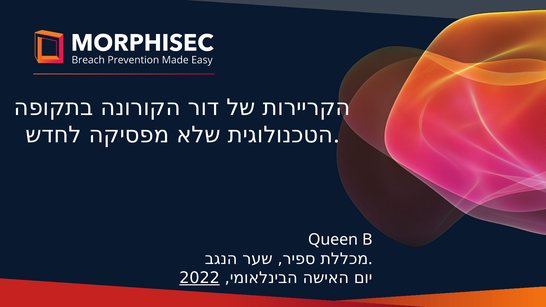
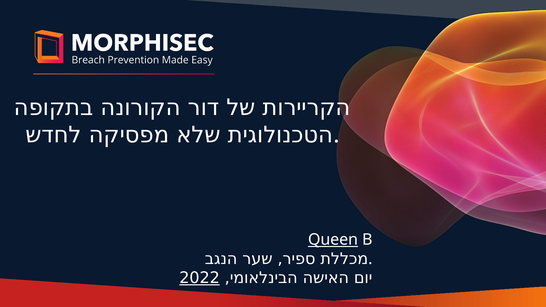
Queen underline: none -> present
